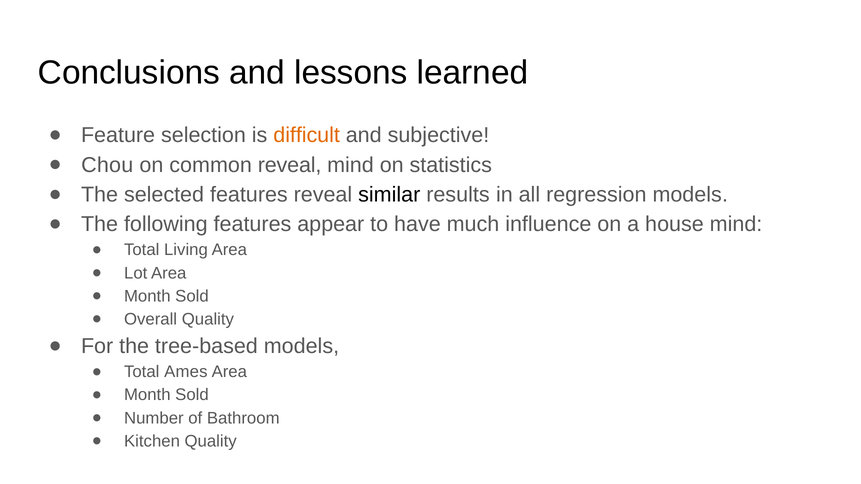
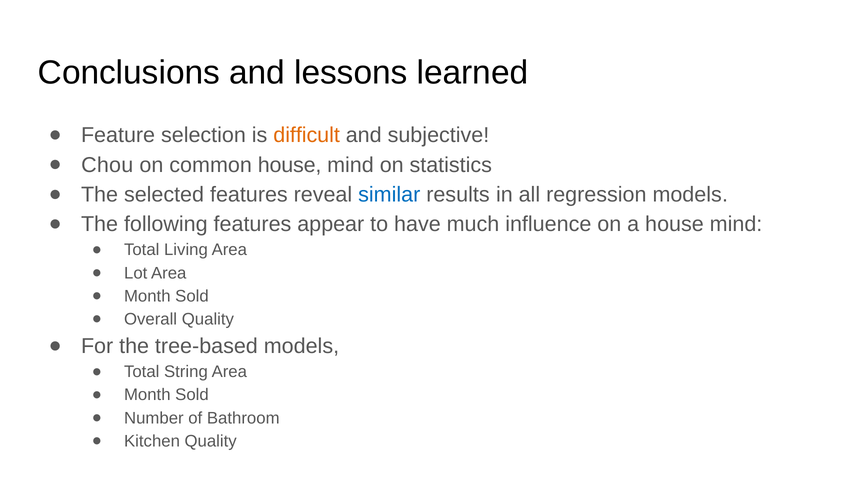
common reveal: reveal -> house
similar colour: black -> blue
Ames: Ames -> String
